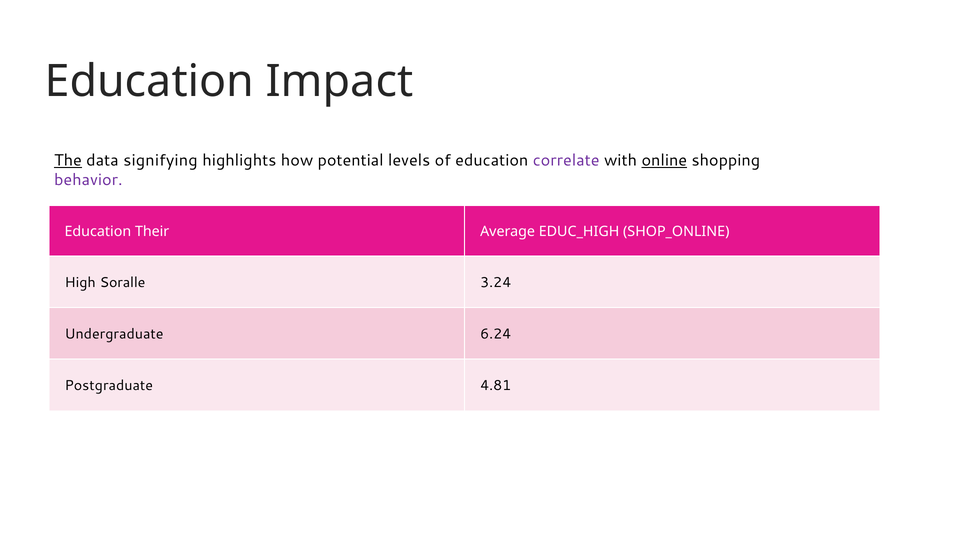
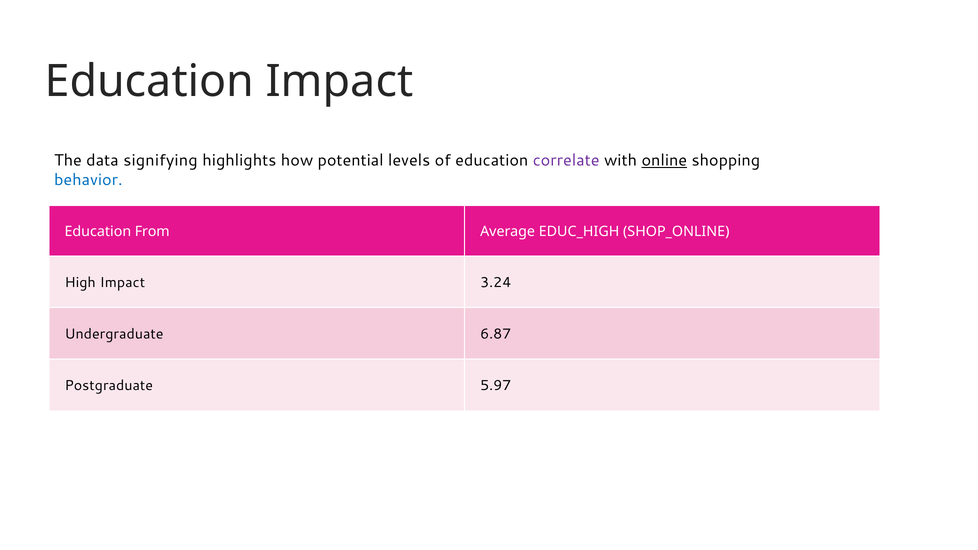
The underline: present -> none
behavior colour: purple -> blue
Their: Their -> From
High Soralle: Soralle -> Impact
6.24: 6.24 -> 6.87
4.81: 4.81 -> 5.97
